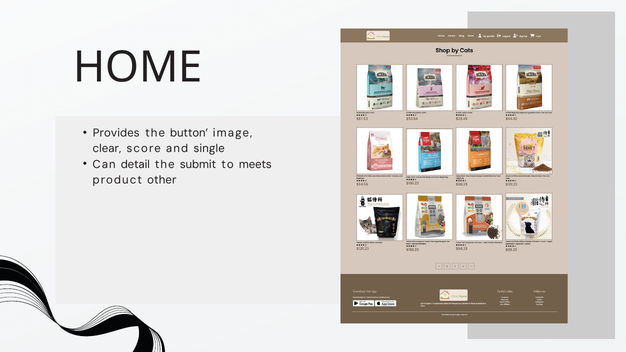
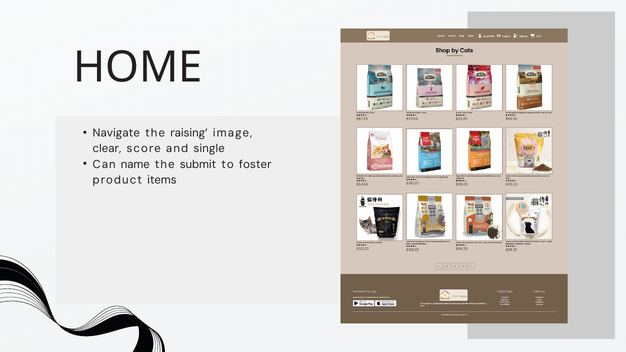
Provides: Provides -> Navigate
button: button -> raising
detail: detail -> name
meets: meets -> foster
other: other -> items
